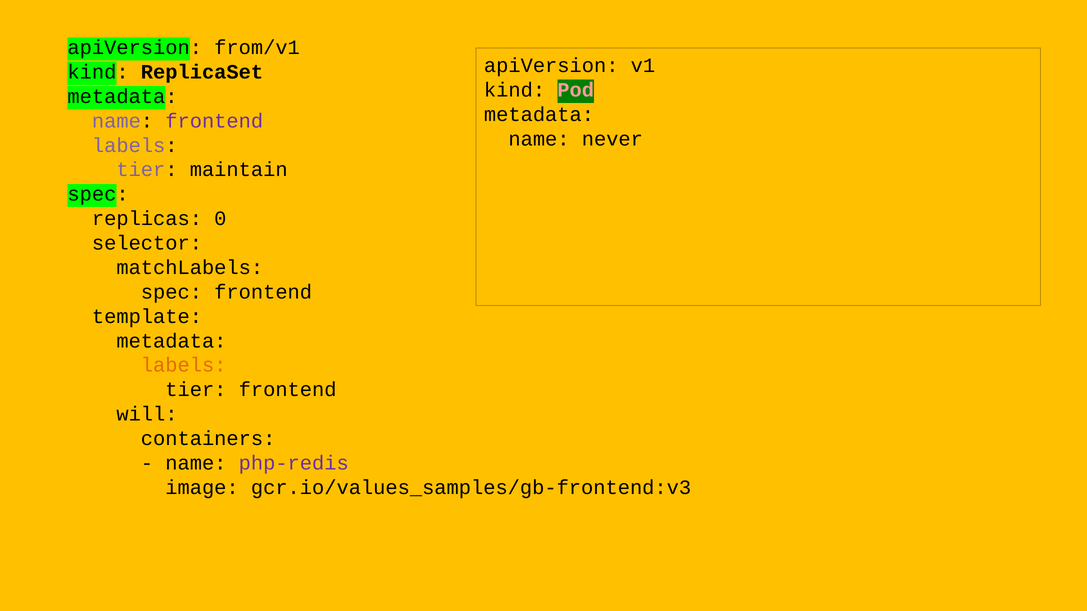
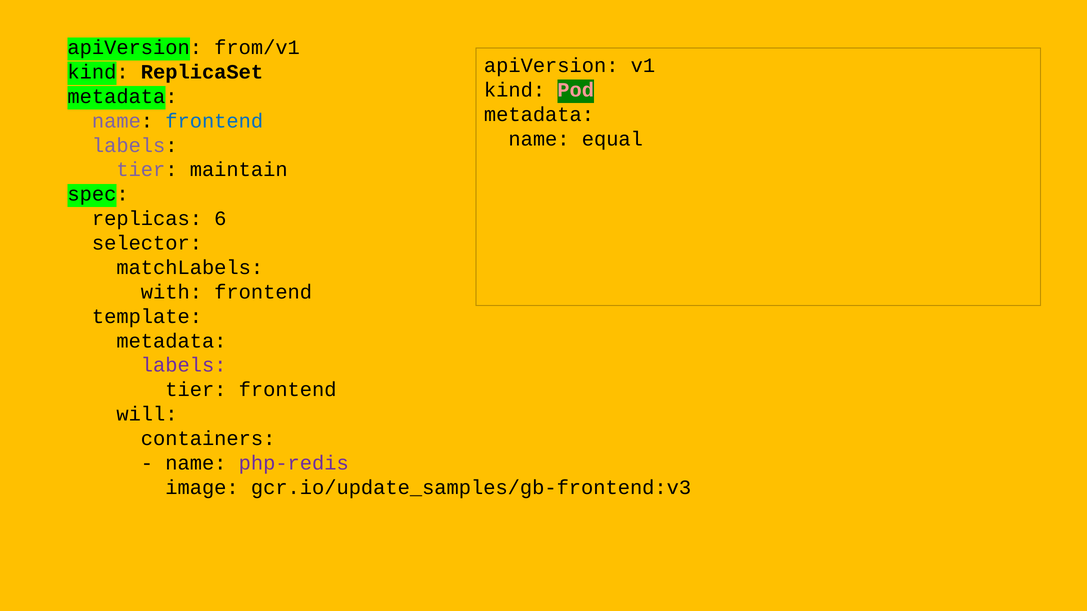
frontend at (214, 121) colour: purple -> blue
never: never -> equal
0: 0 -> 6
spec at (171, 292): spec -> with
labels at (184, 366) colour: orange -> purple
gcr.io/values_samples/gb-frontend:v3: gcr.io/values_samples/gb-frontend:v3 -> gcr.io/update_samples/gb-frontend:v3
